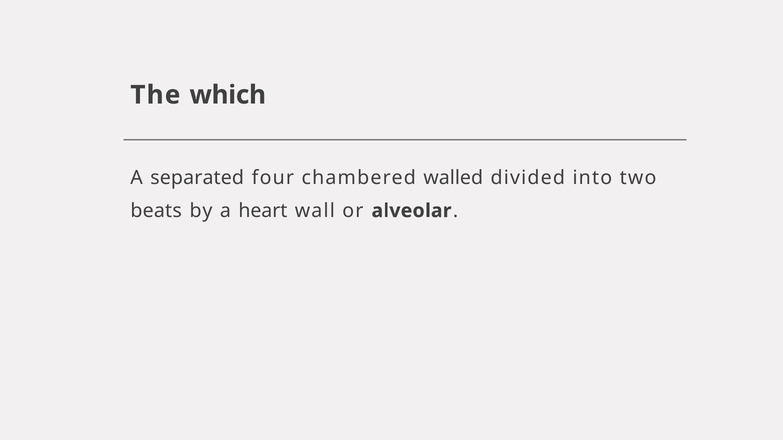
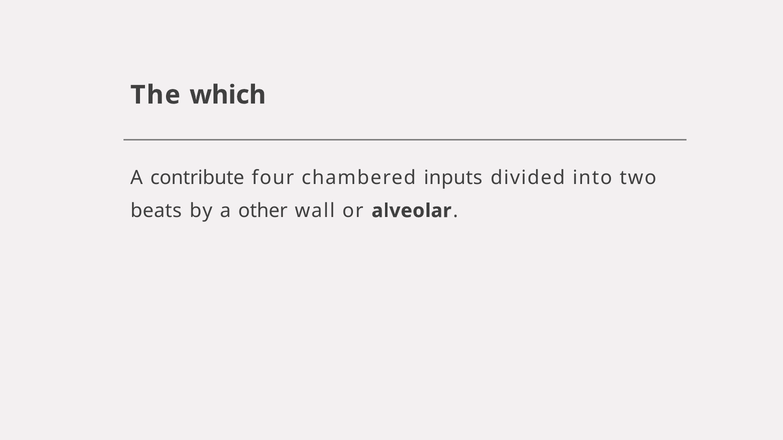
separated: separated -> contribute
walled: walled -> inputs
heart: heart -> other
